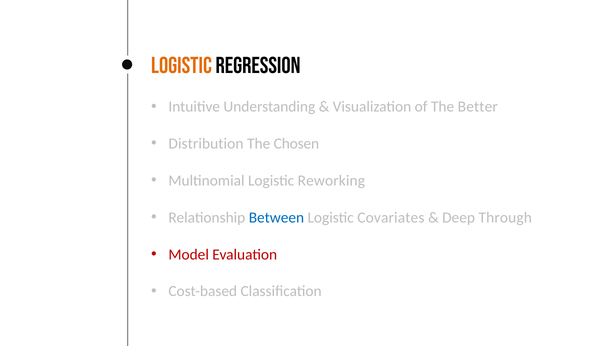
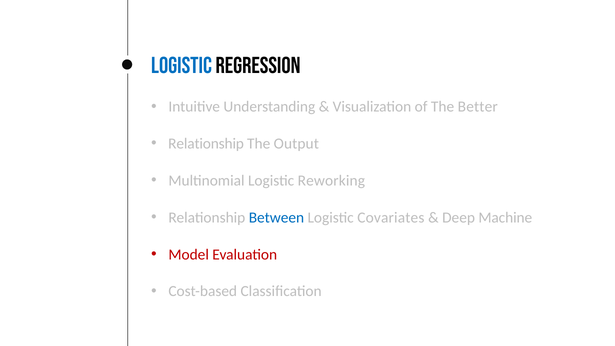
Logistic at (181, 66) colour: orange -> blue
Distribution at (206, 144): Distribution -> Relationship
Chosen: Chosen -> Output
Through: Through -> Machine
